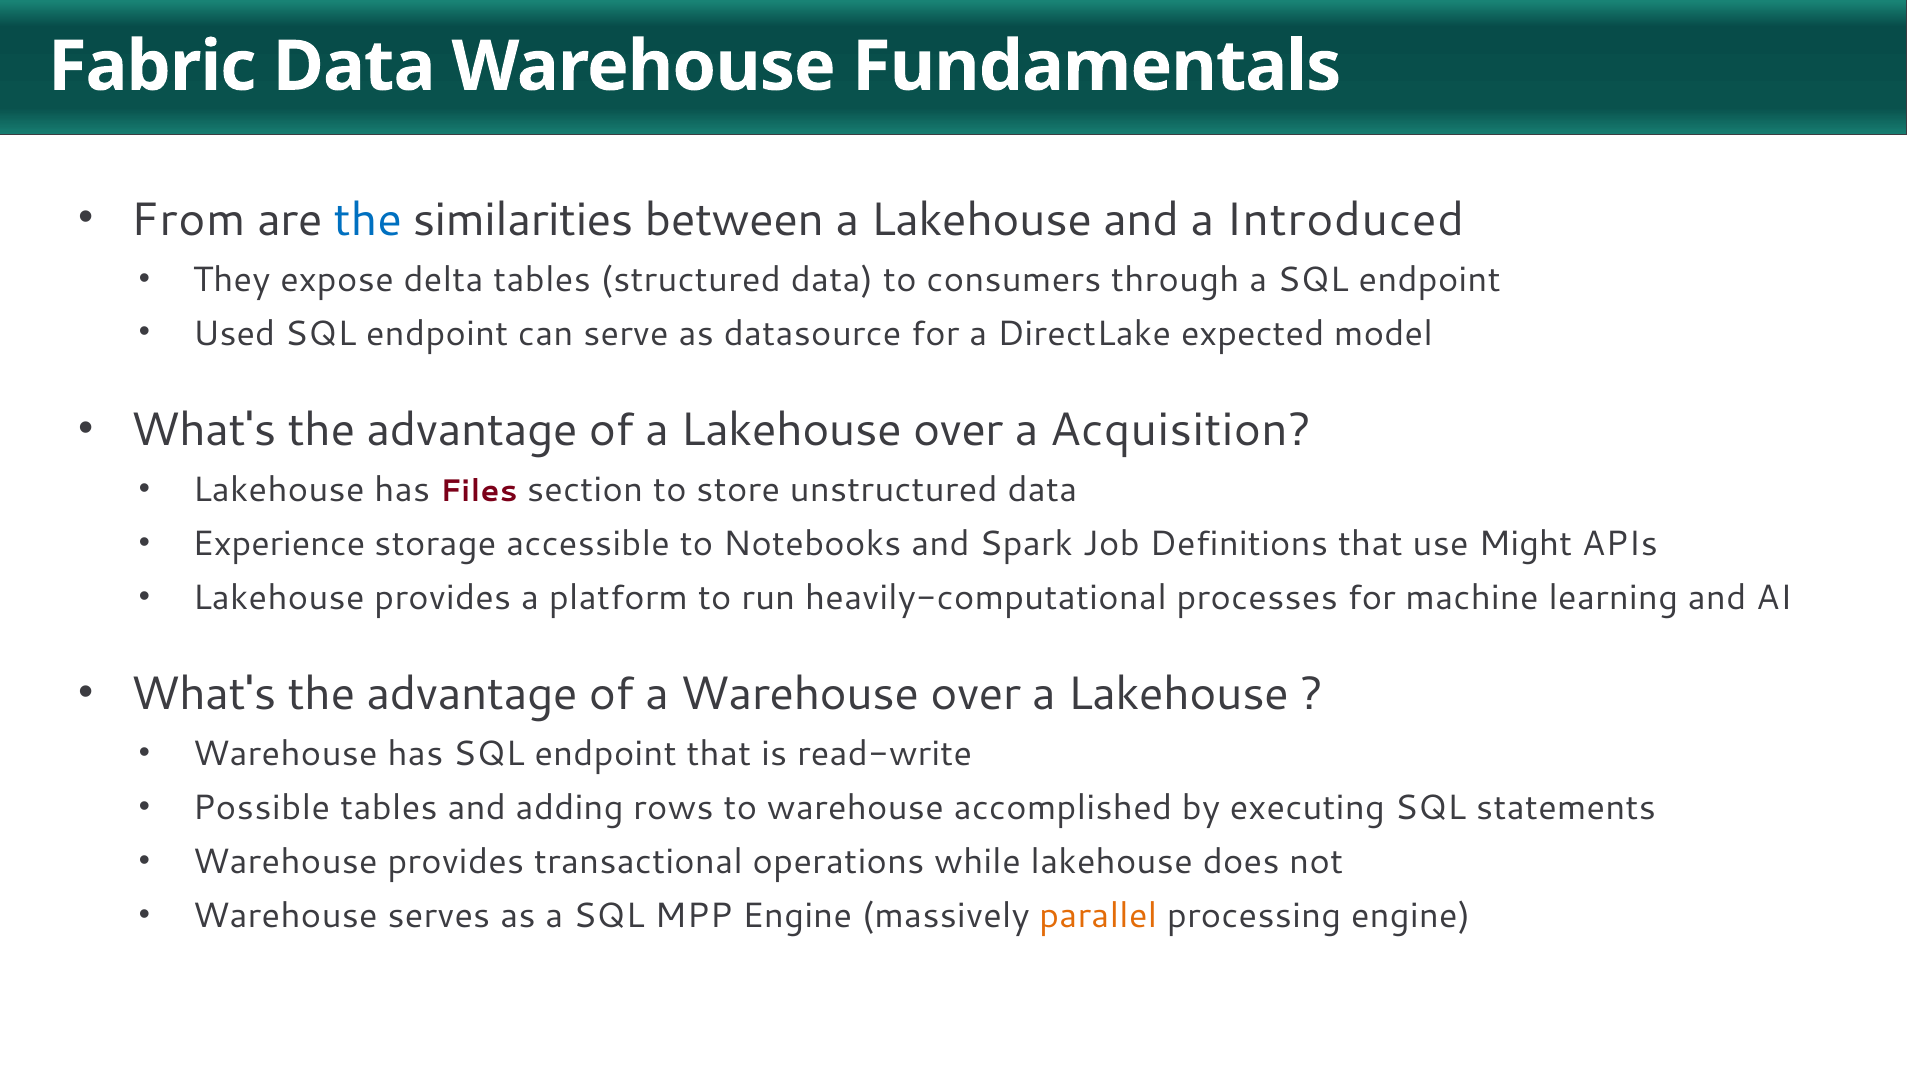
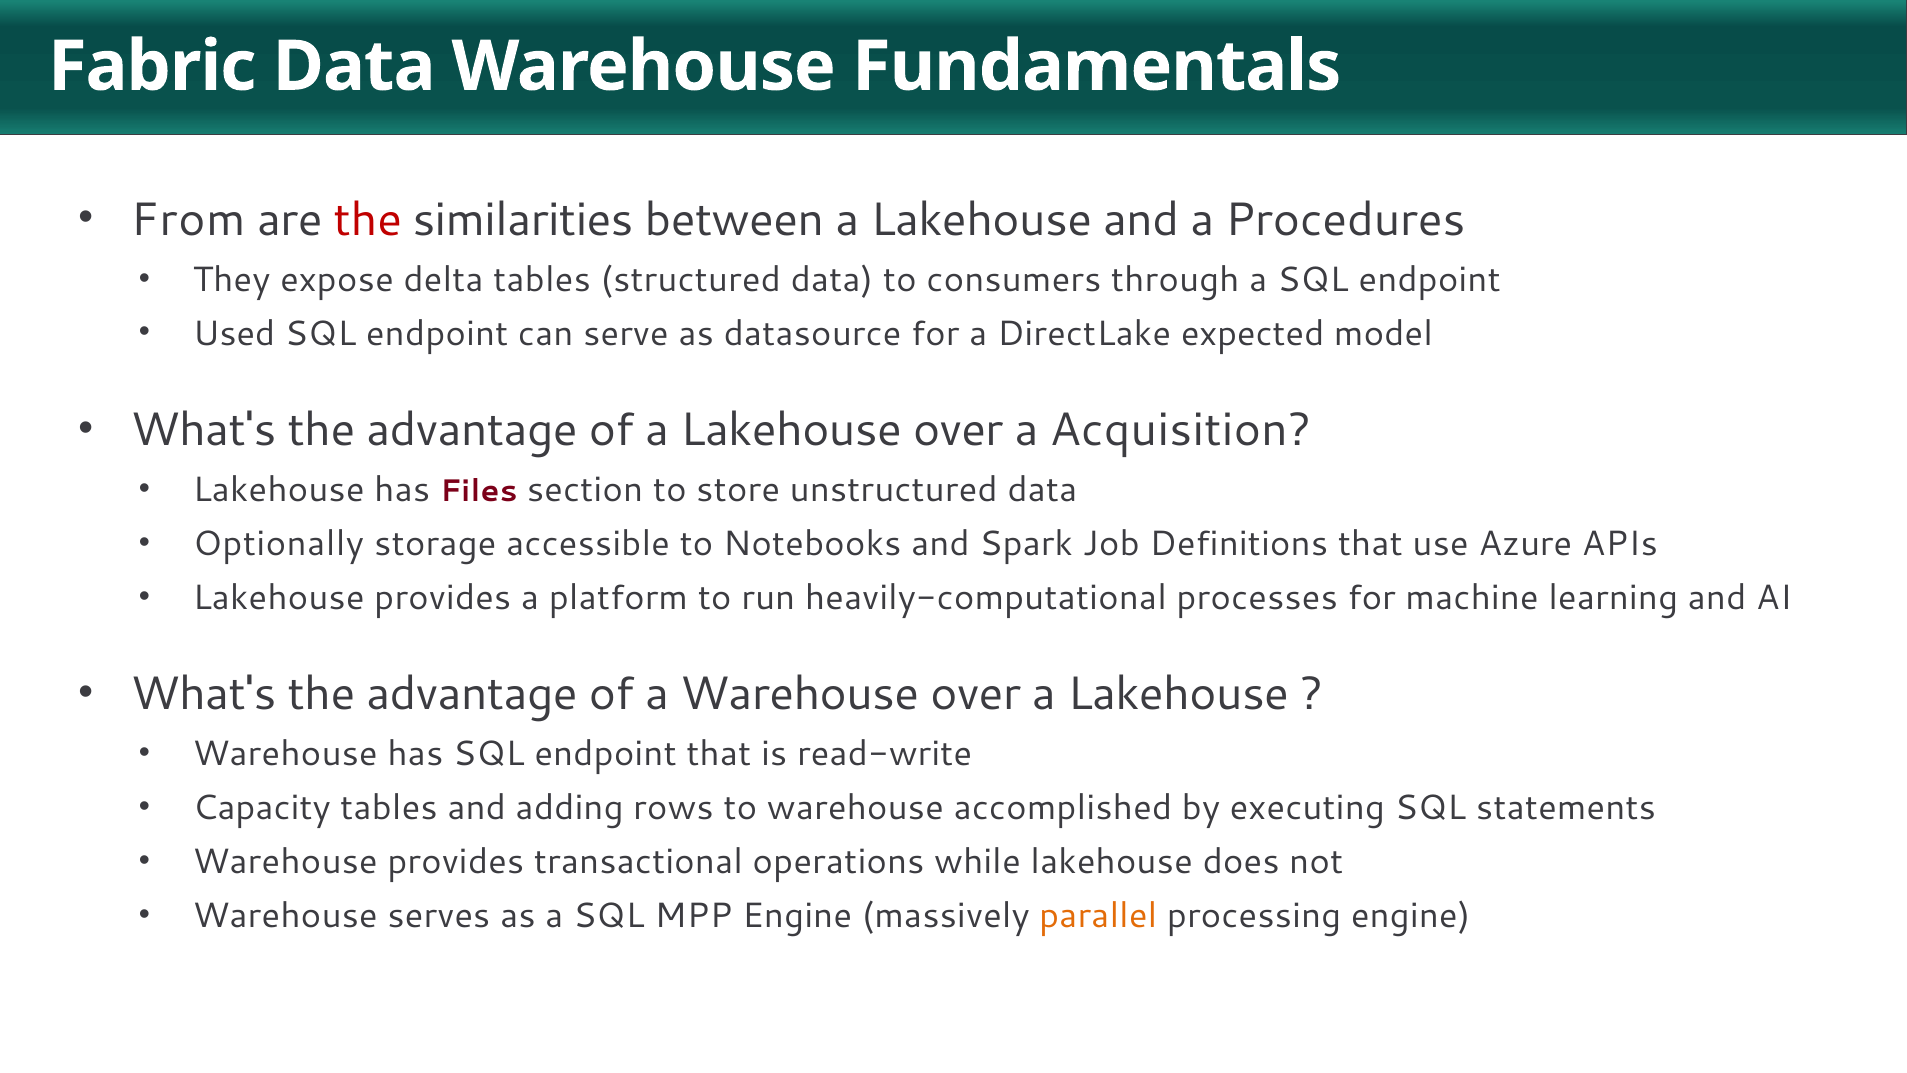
the at (368, 220) colour: blue -> red
Introduced: Introduced -> Procedures
Experience: Experience -> Optionally
Might: Might -> Azure
Possible: Possible -> Capacity
